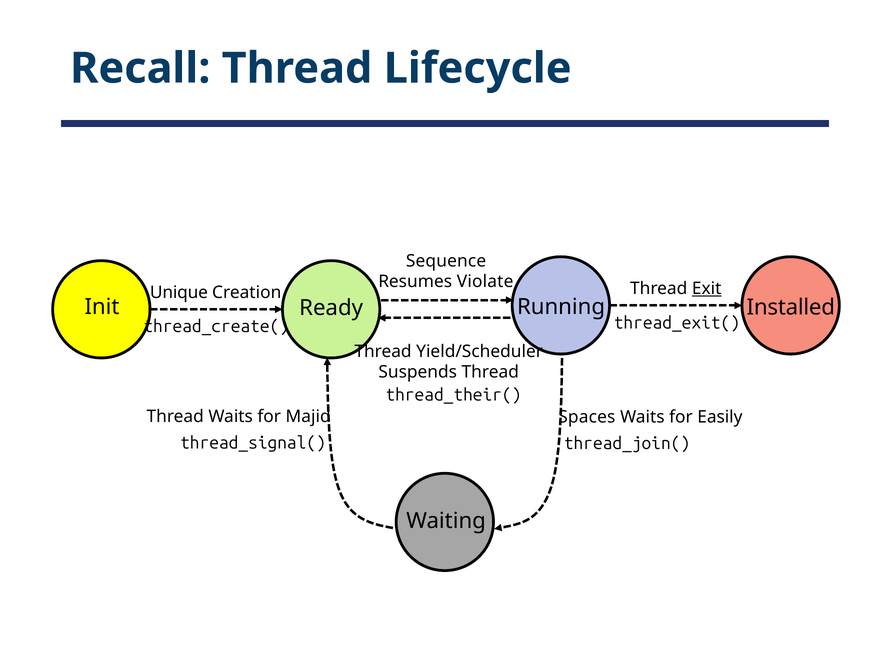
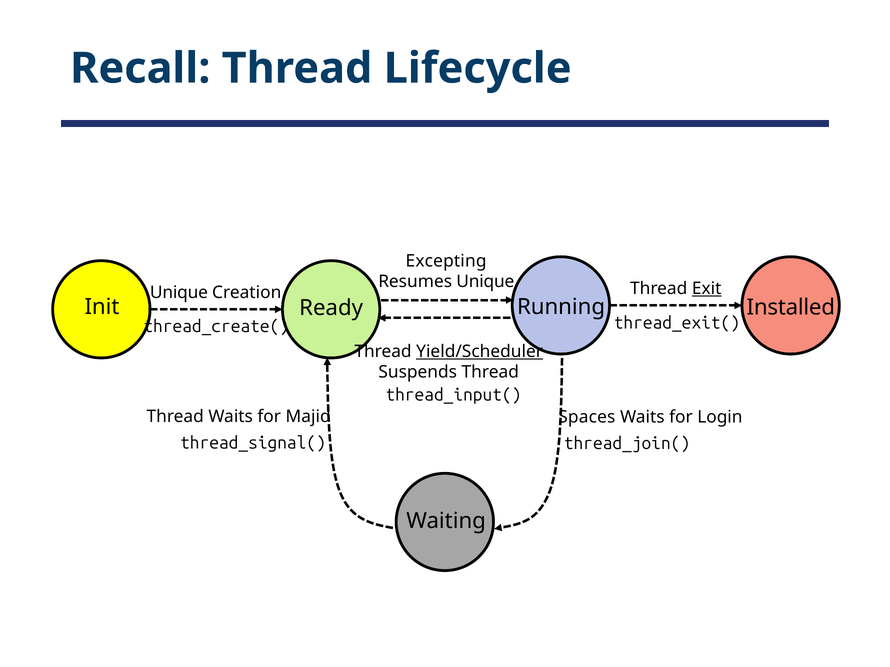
Sequence: Sequence -> Excepting
Resumes Violate: Violate -> Unique
Yield/Scheduler underline: none -> present
thread_their(: thread_their( -> thread_input(
Easily: Easily -> Login
